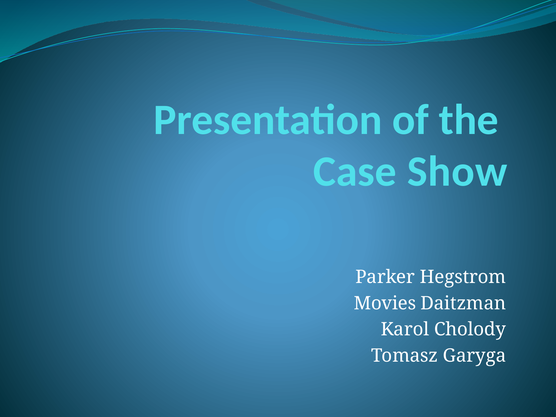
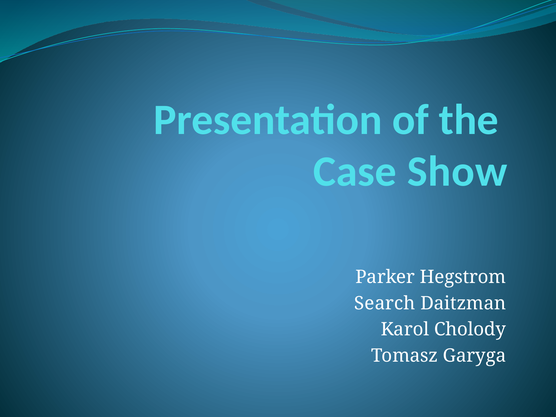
Movies: Movies -> Search
